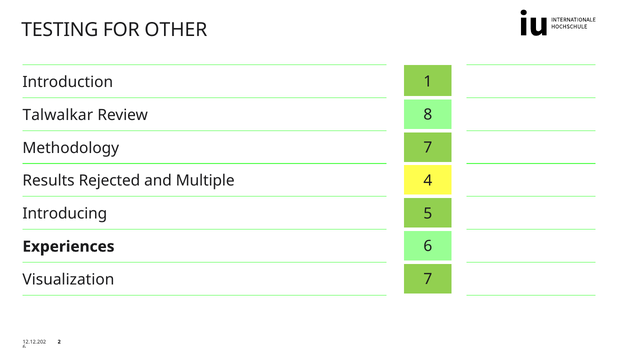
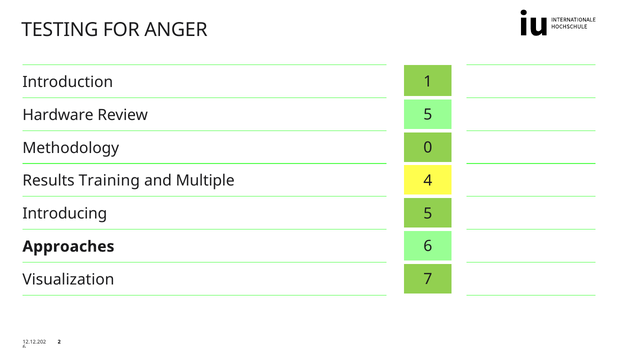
OTHER: OTHER -> ANGER
Talwalkar: Talwalkar -> Hardware
Review 8: 8 -> 5
Methodology 7: 7 -> 0
Rejected: Rejected -> Training
Experiences: Experiences -> Approaches
